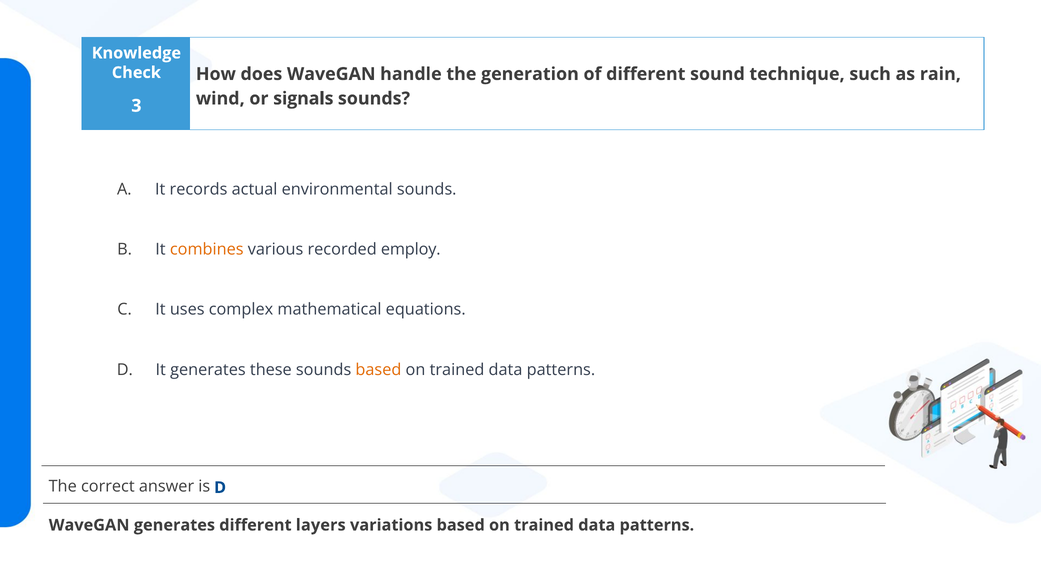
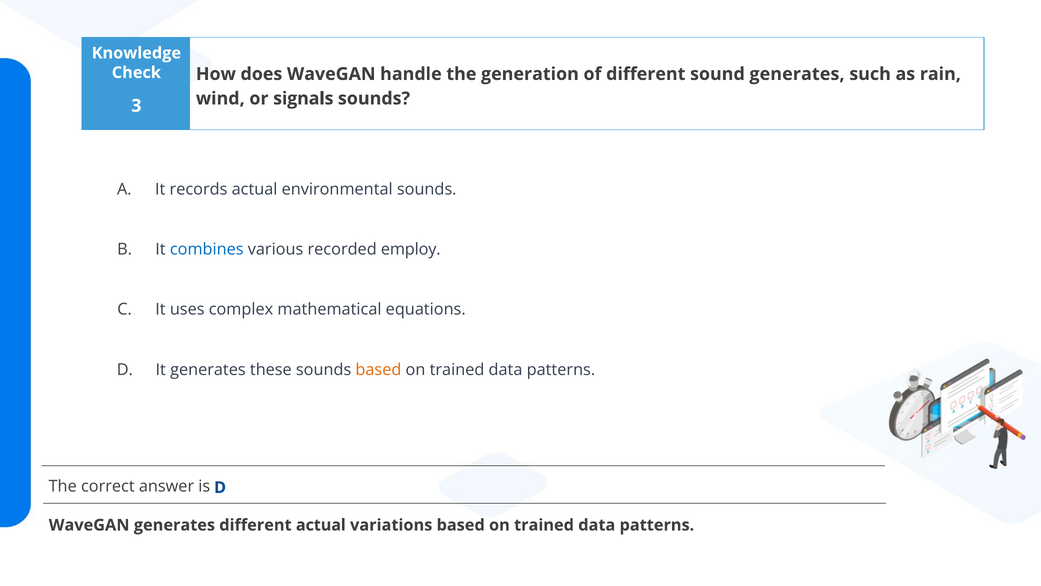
sound technique: technique -> generates
combines colour: orange -> blue
different layers: layers -> actual
